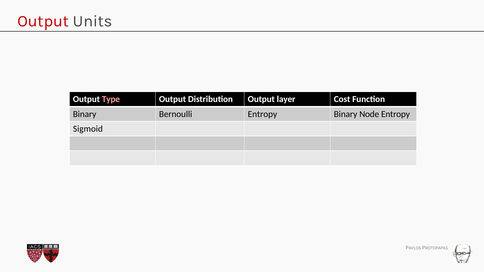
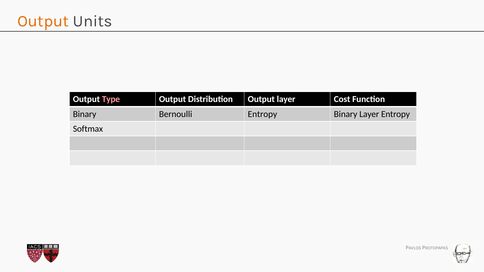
Output at (43, 21) colour: red -> orange
Binary Node: Node -> Layer
Sigmoid: Sigmoid -> Softmax
